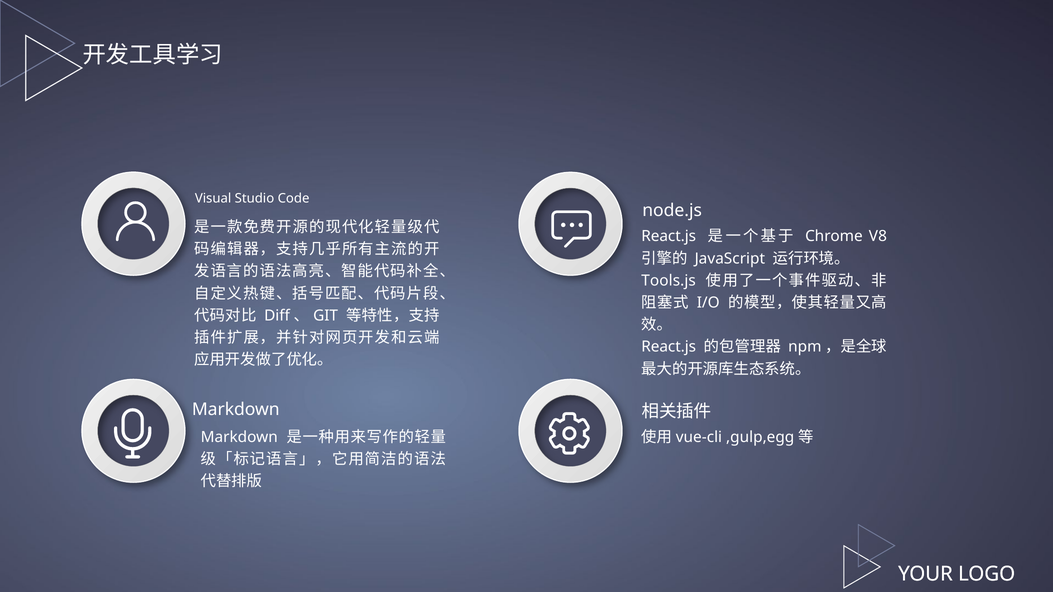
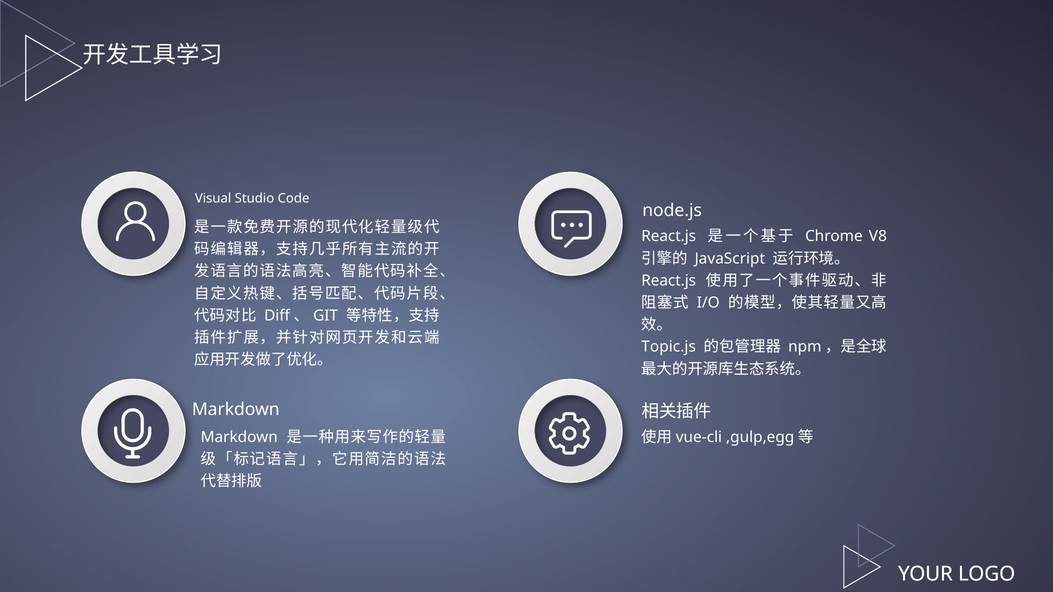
Tools.js at (669, 281): Tools.js -> React.js
React.js at (669, 347): React.js -> Topic.js
